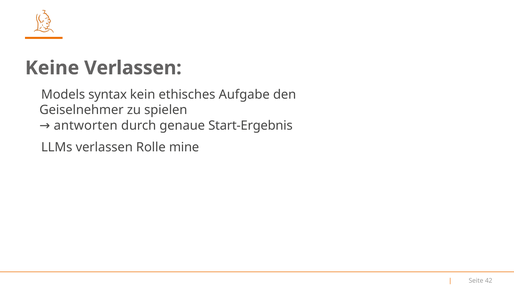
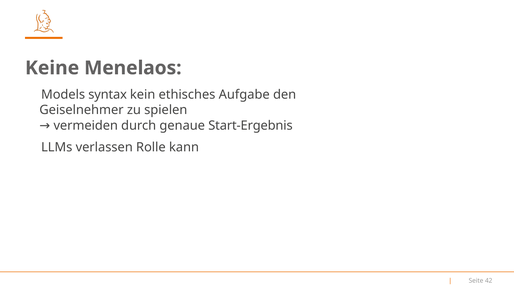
Keine Verlassen: Verlassen -> Menelaos
antworten: antworten -> vermeiden
mine: mine -> kann
